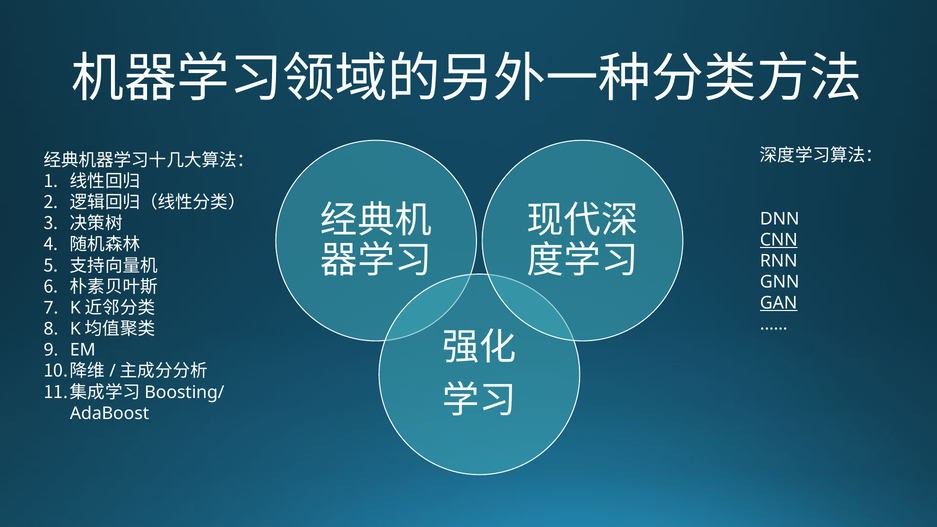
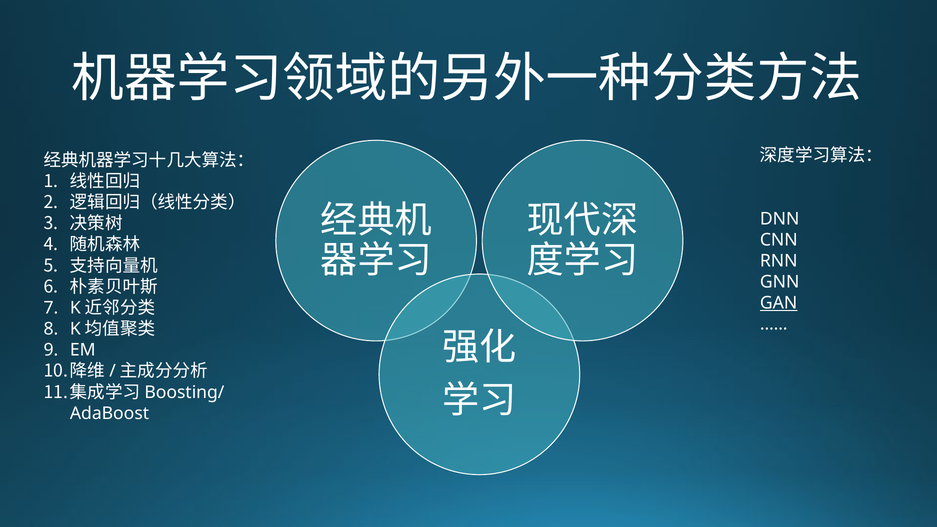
CNN underline: present -> none
